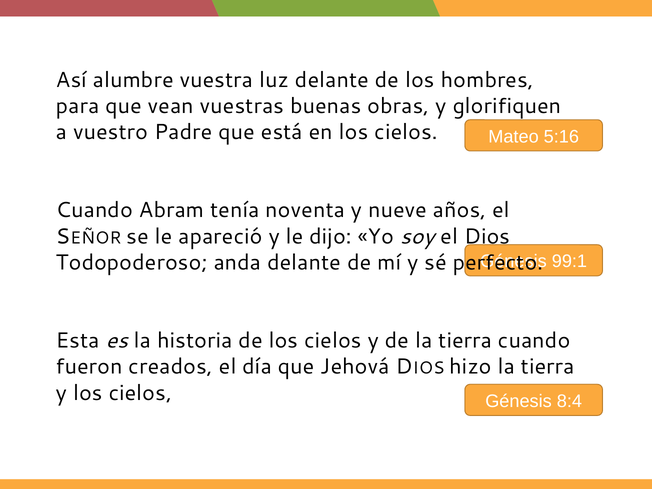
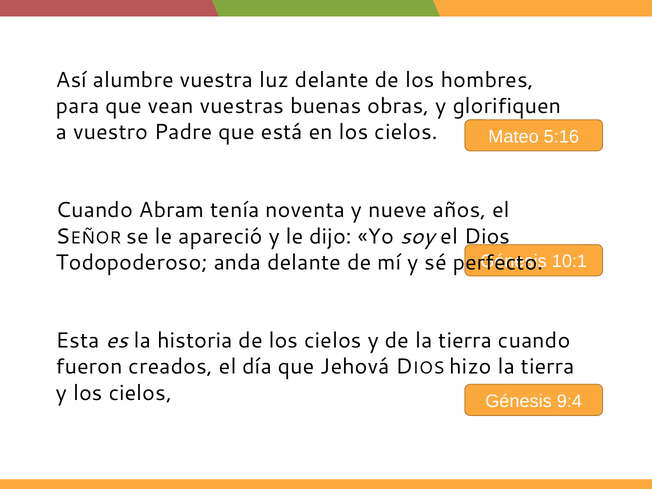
99:1: 99:1 -> 10:1
8:4: 8:4 -> 9:4
